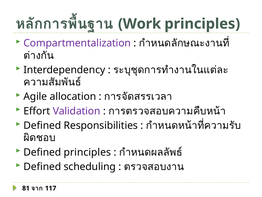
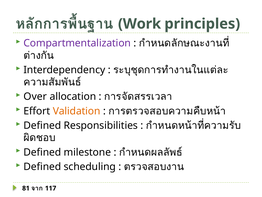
Agile: Agile -> Over
Validation colour: purple -> orange
Defined principles: principles -> milestone
